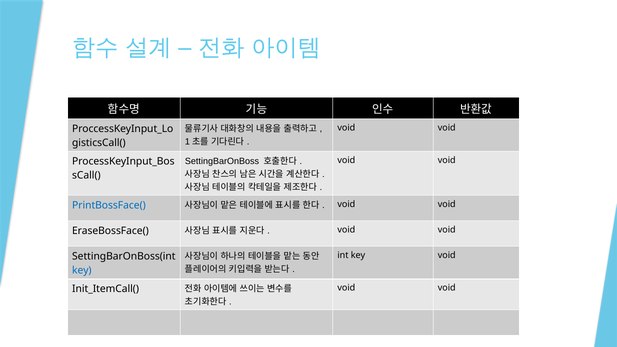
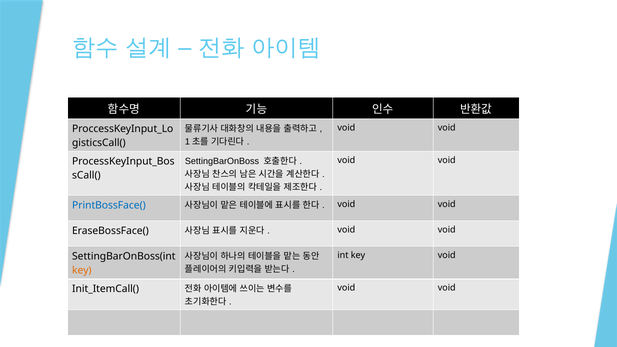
key at (82, 270) colour: blue -> orange
